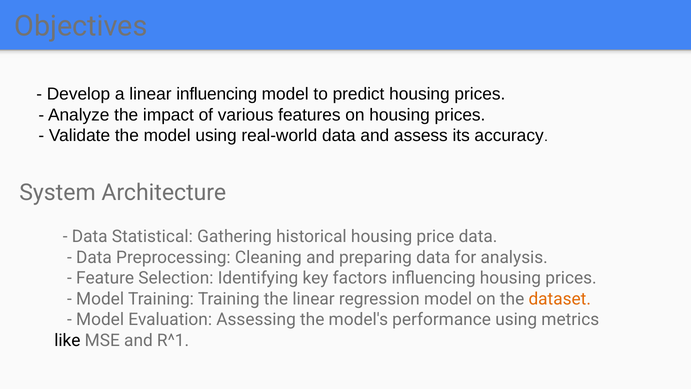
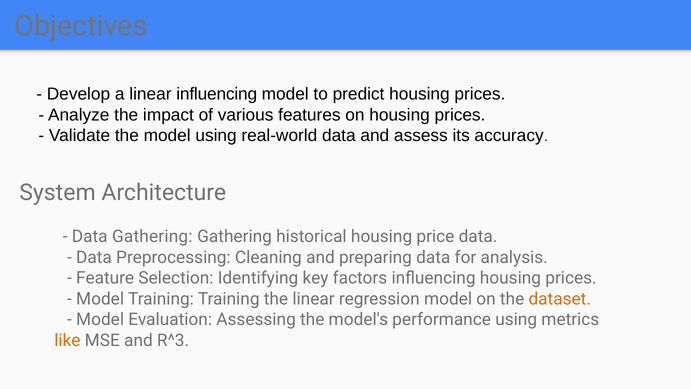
Data Statistical: Statistical -> Gathering
like colour: black -> orange
R^1: R^1 -> R^3
